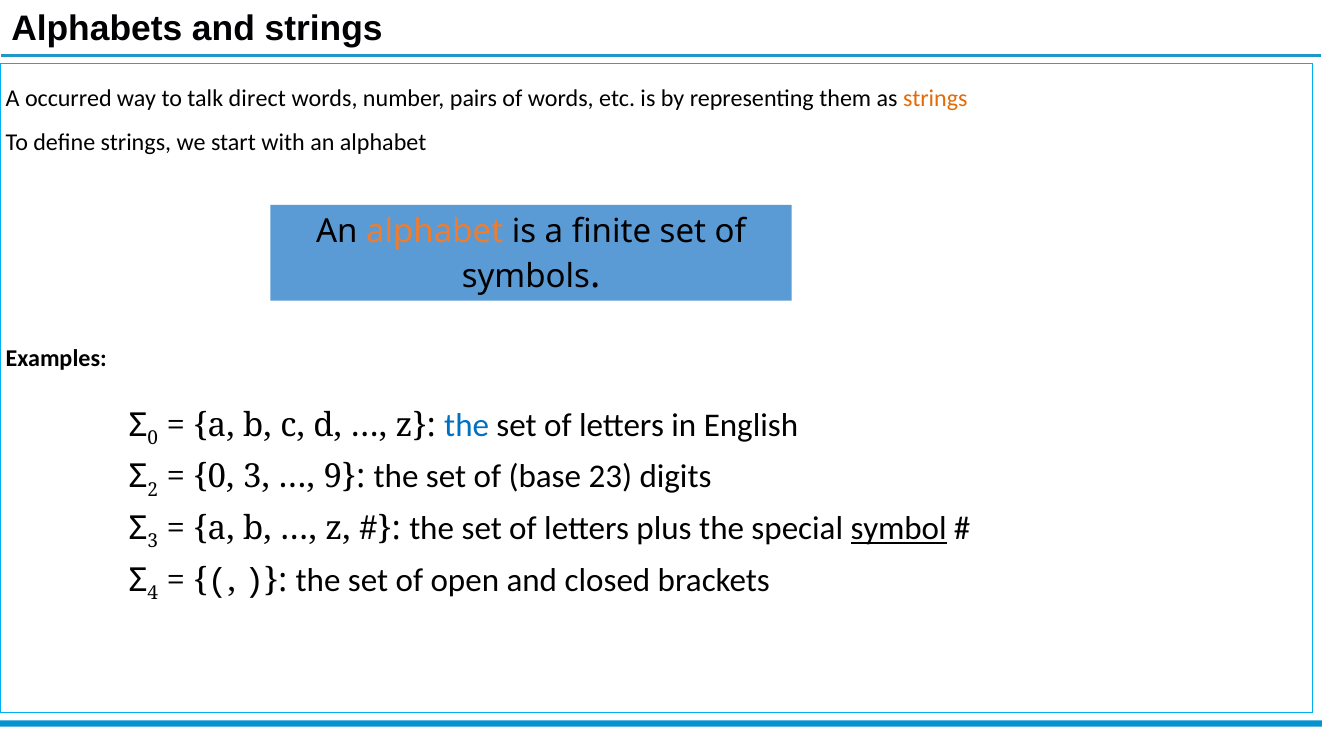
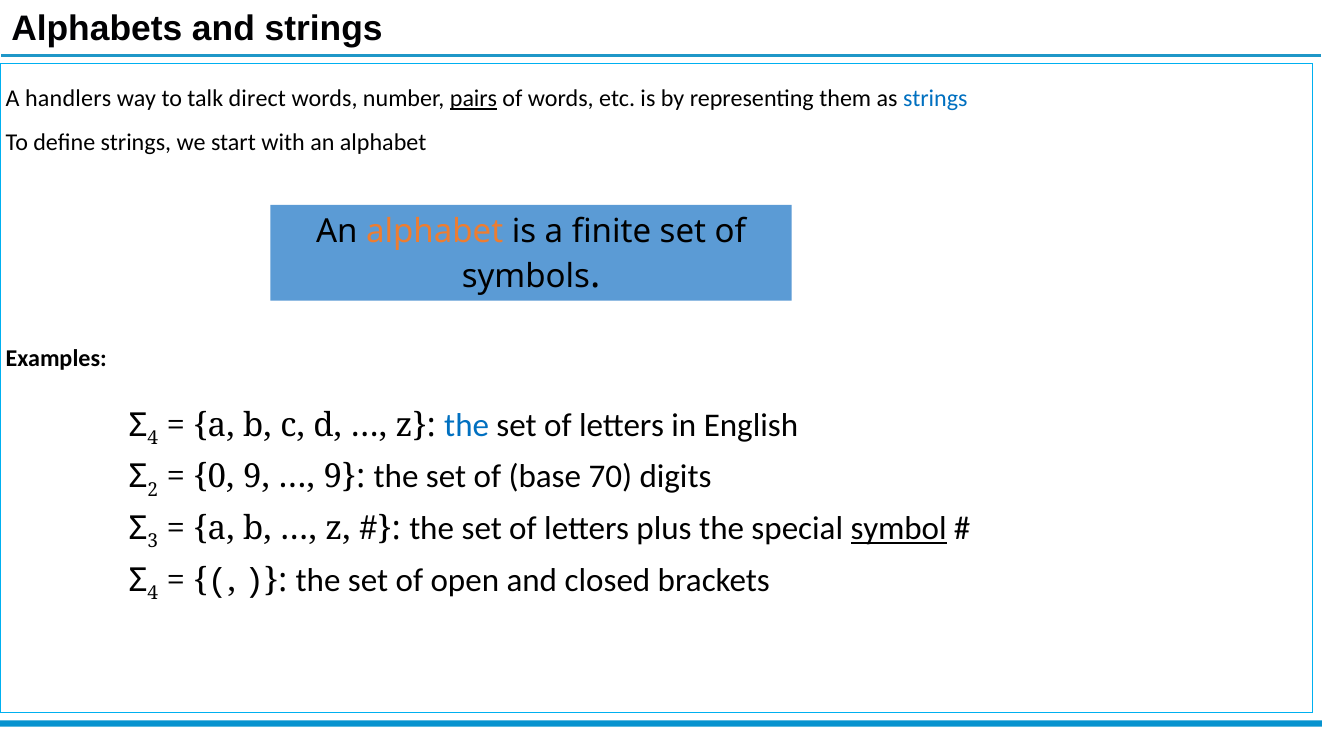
occurred: occurred -> handlers
pairs underline: none -> present
strings at (935, 99) colour: orange -> blue
0 at (153, 438): 0 -> 4
0 3: 3 -> 9
23: 23 -> 70
